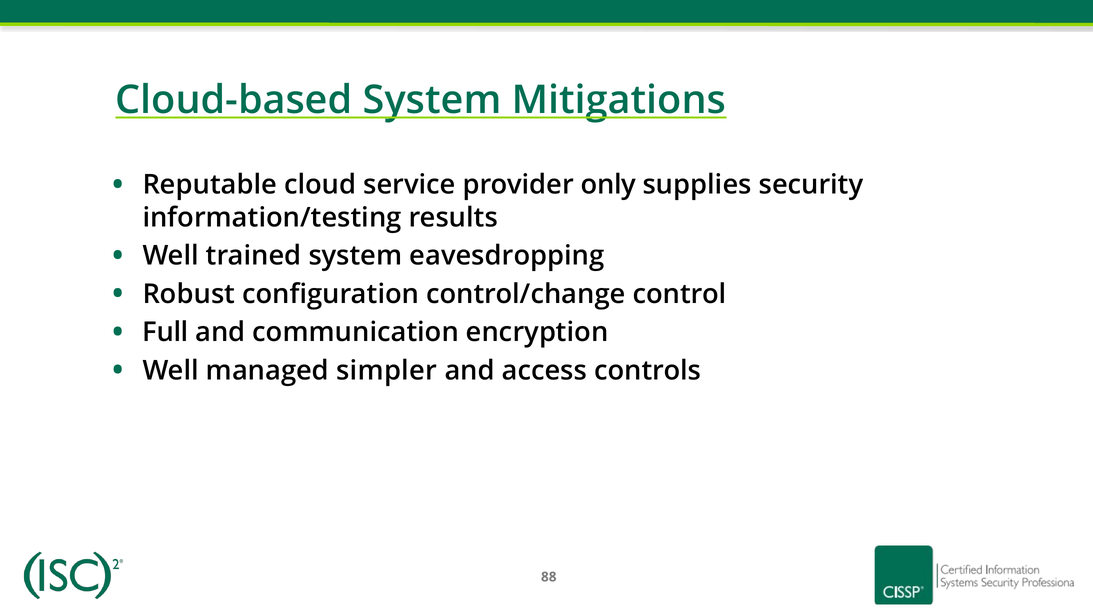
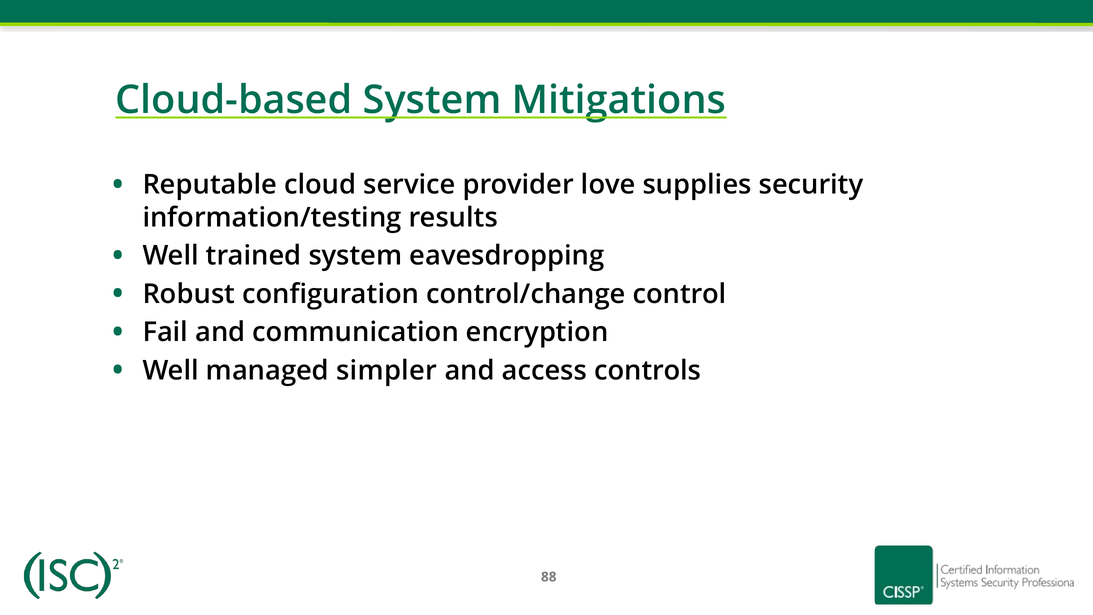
only: only -> love
Full: Full -> Fail
